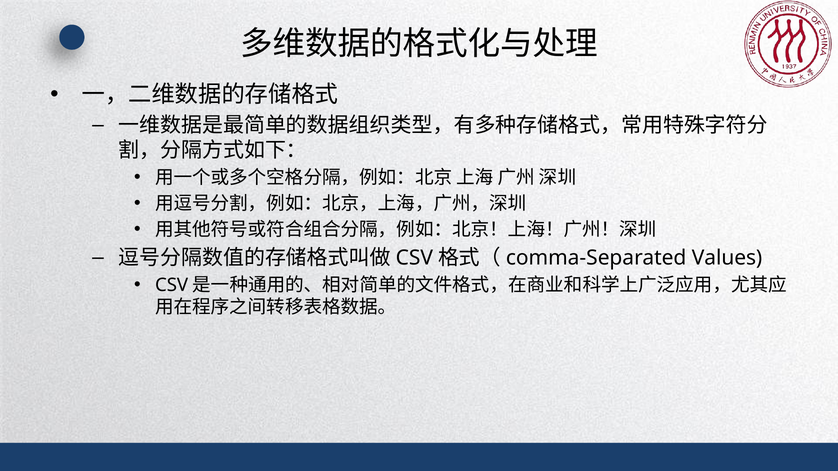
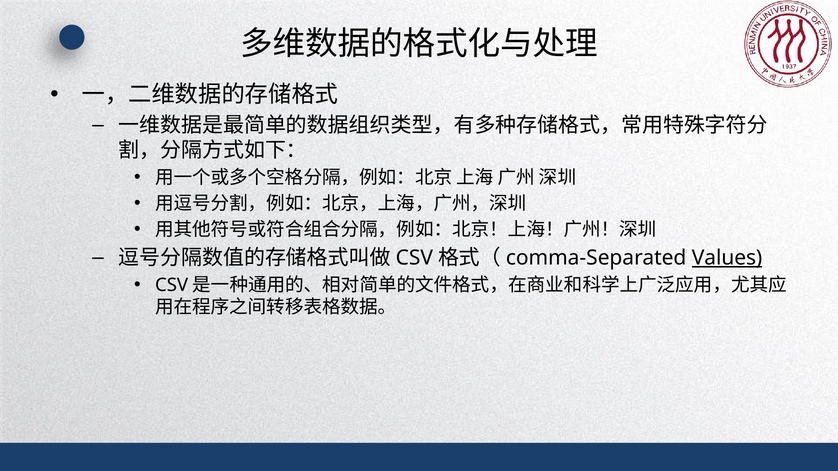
Values underline: none -> present
